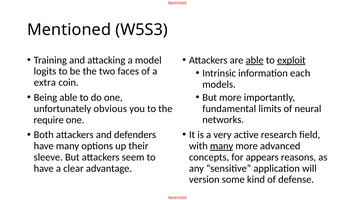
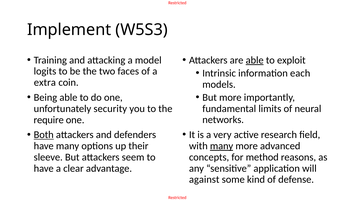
Mentioned: Mentioned -> Implement
exploit underline: present -> none
obvious: obvious -> security
Both underline: none -> present
appears: appears -> method
version: version -> against
